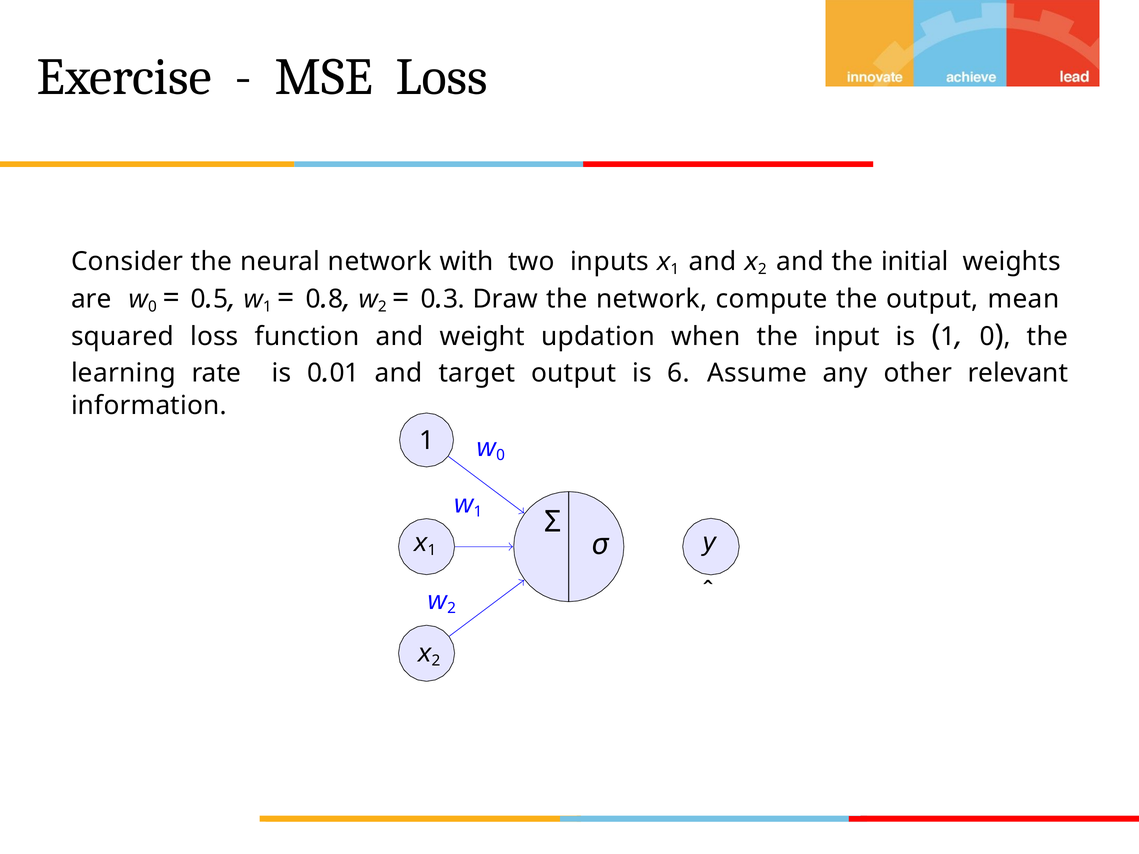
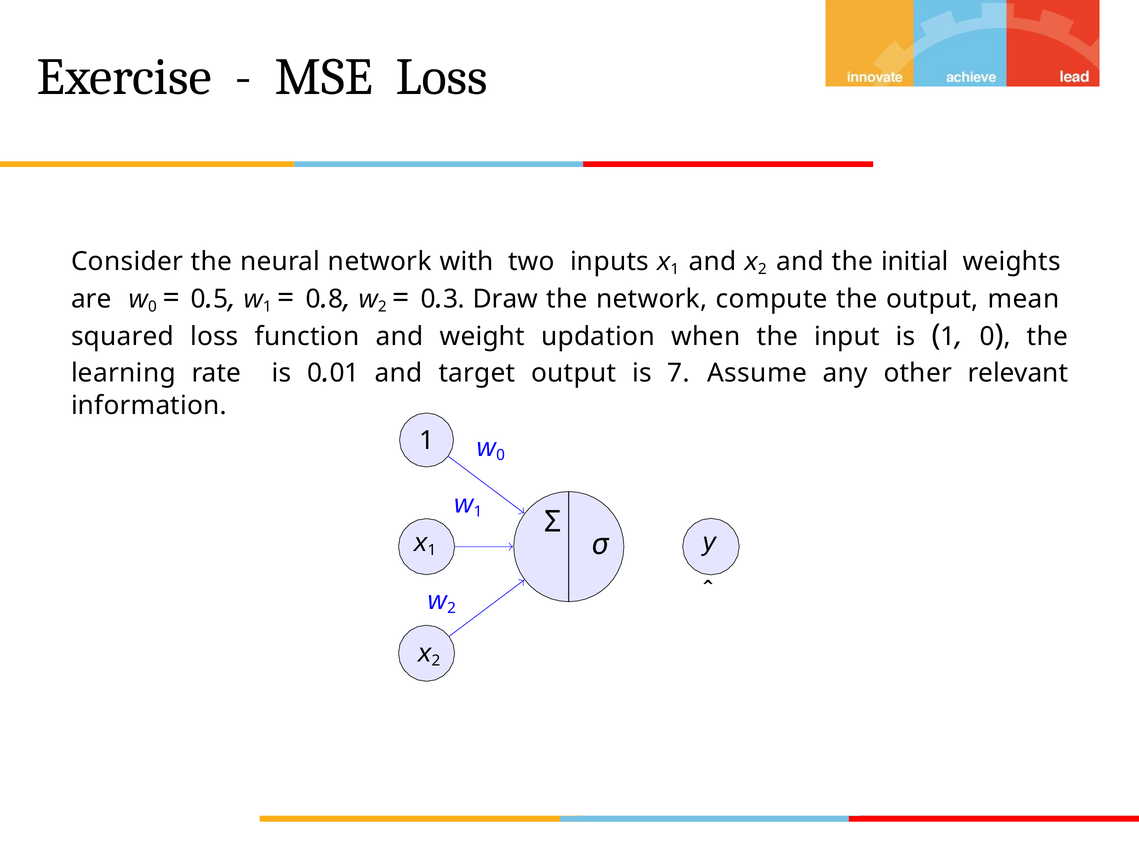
6: 6 -> 7
